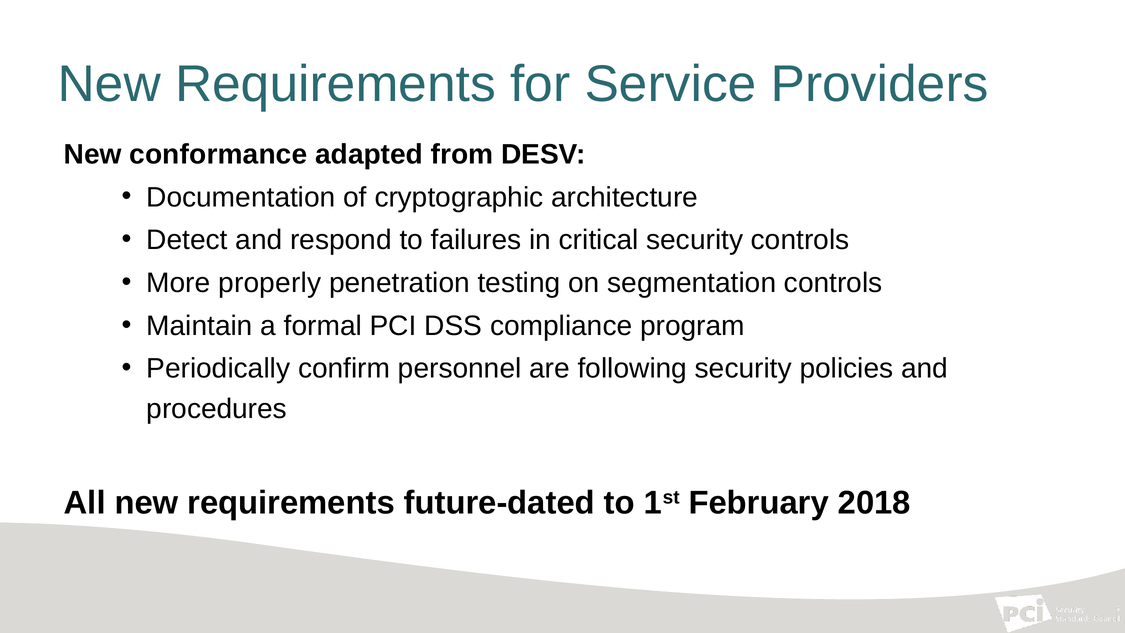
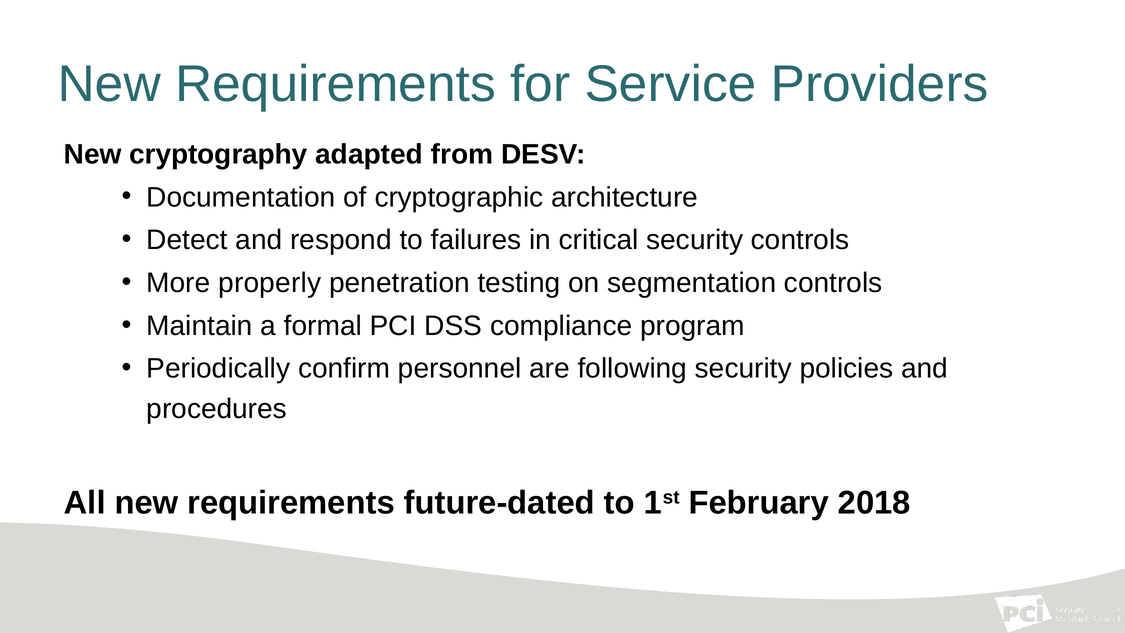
conformance: conformance -> cryptography
